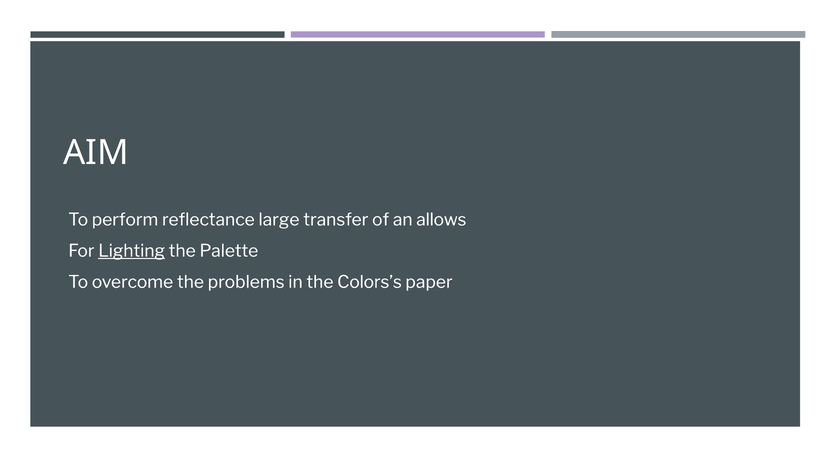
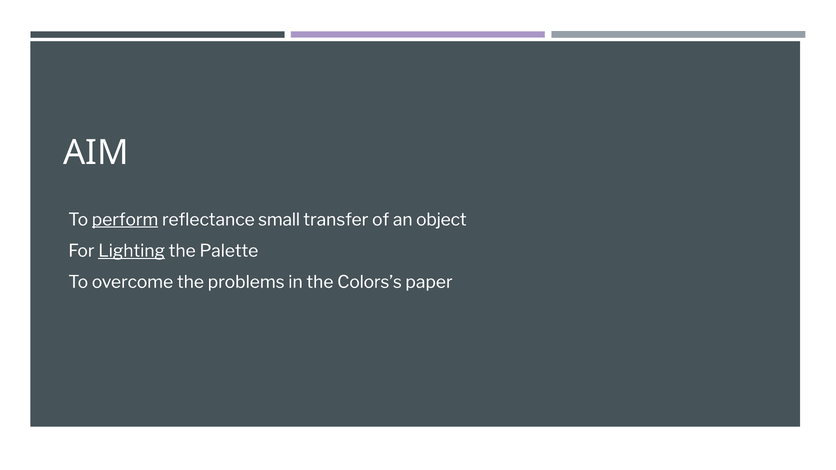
perform underline: none -> present
large: large -> small
allows: allows -> object
